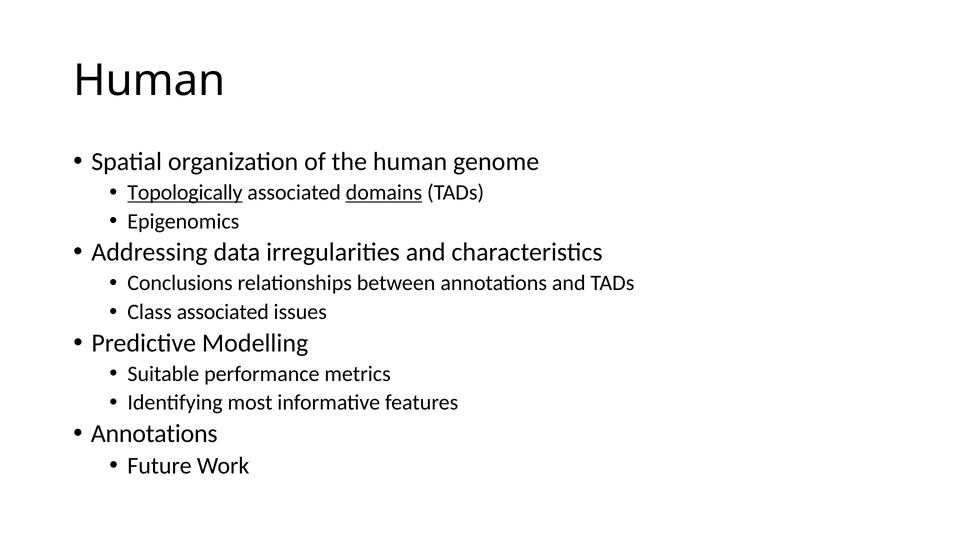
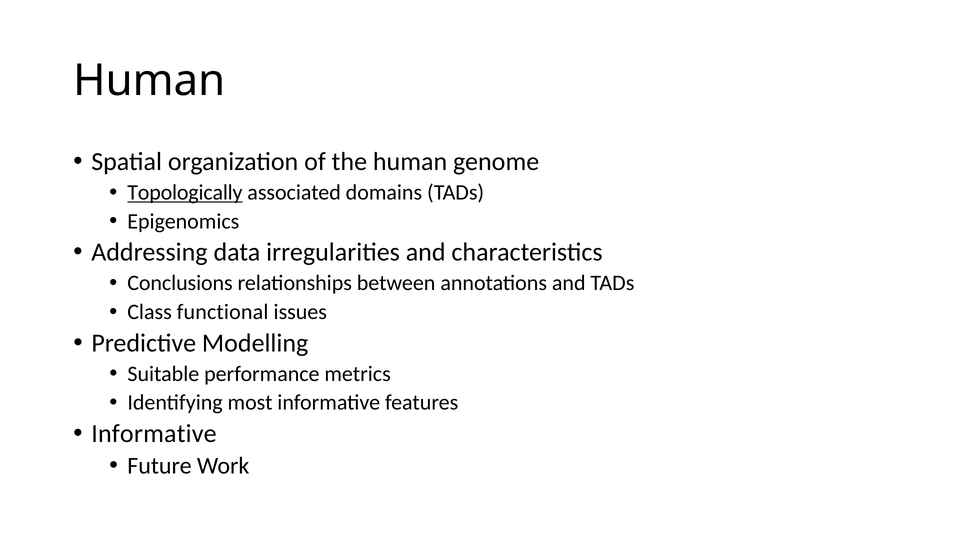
domains underline: present -> none
Class associated: associated -> functional
Annotations at (154, 433): Annotations -> Informative
